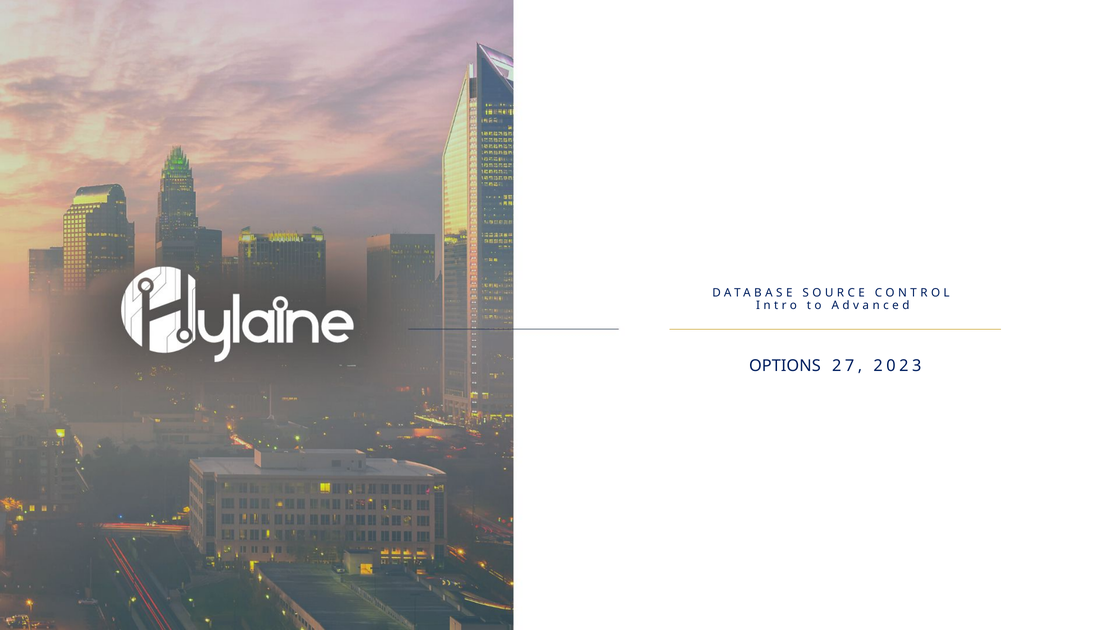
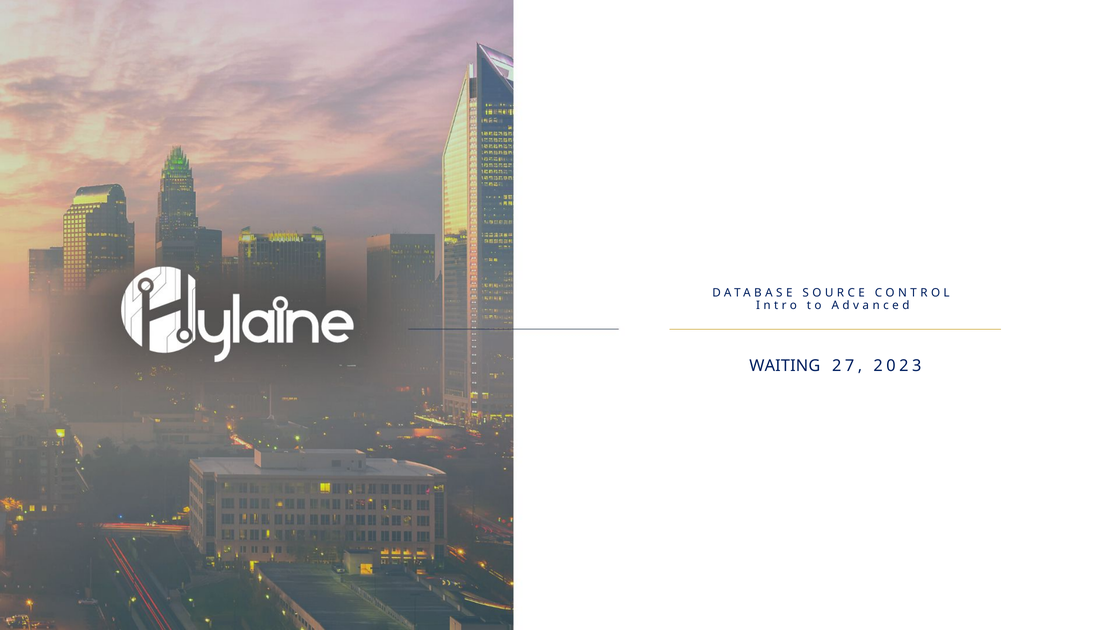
OPTIONS: OPTIONS -> WAITING
